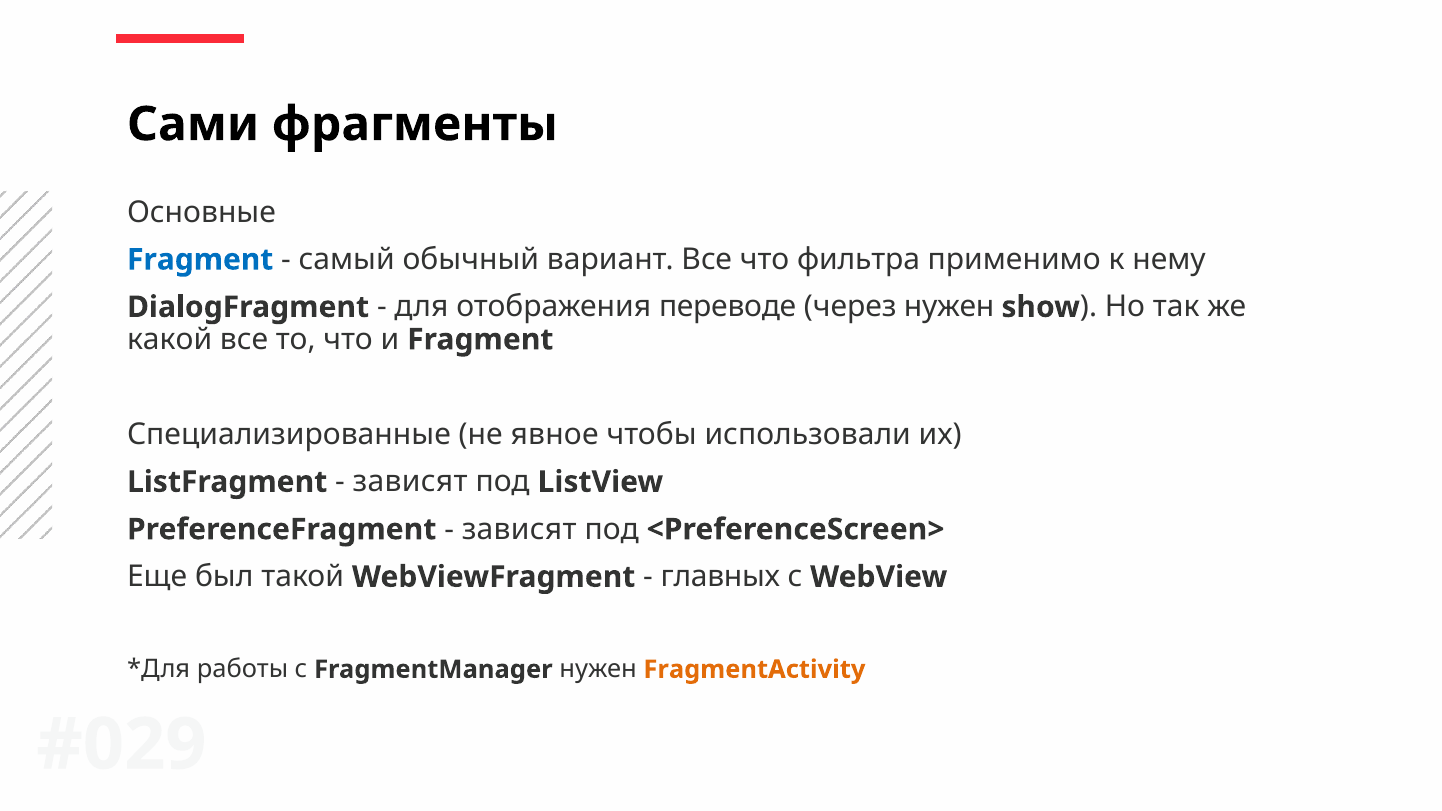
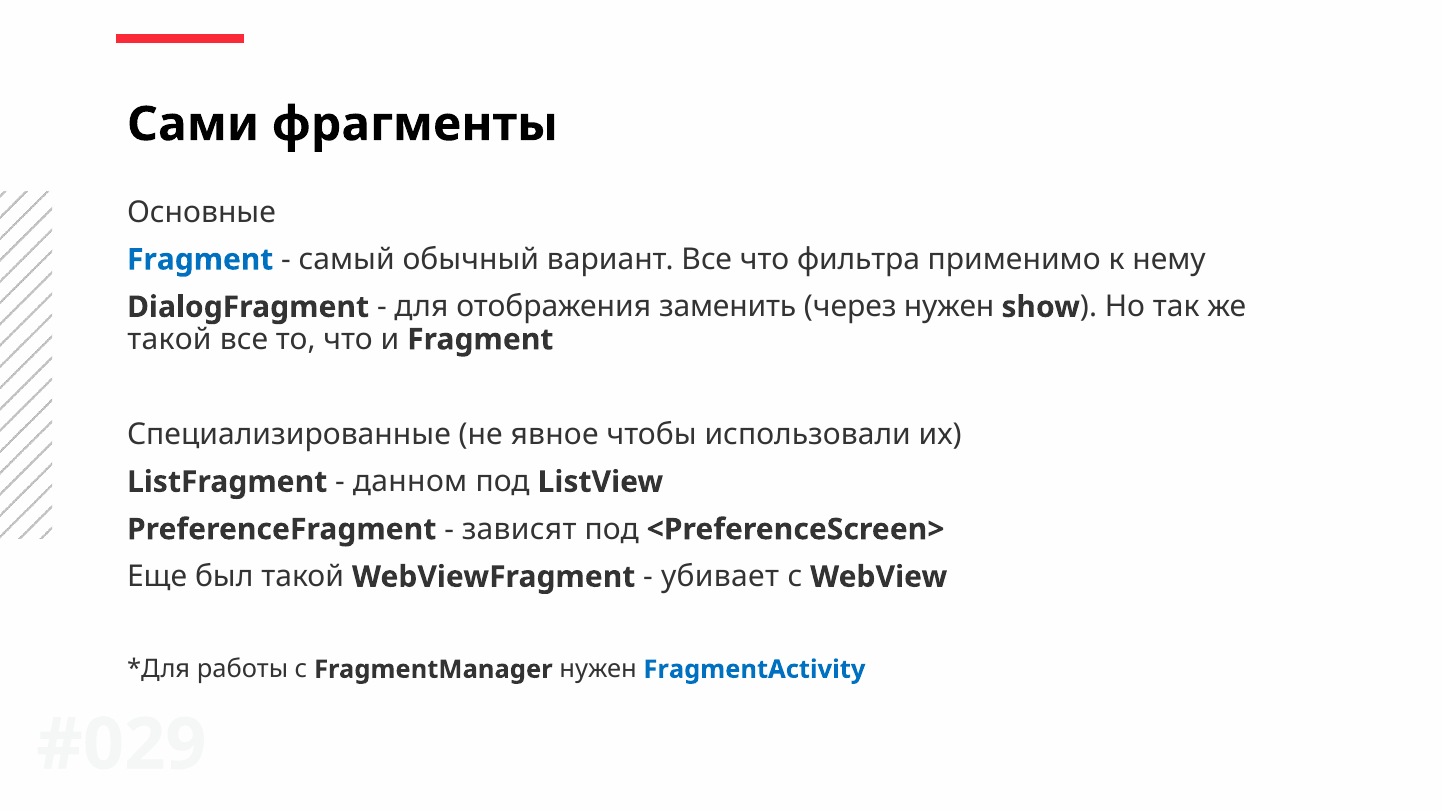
переводе: переводе -> заменить
какой at (170, 340): какой -> такой
зависят at (410, 482): зависят -> данном
главных: главных -> убивает
FragmentActivity colour: orange -> blue
